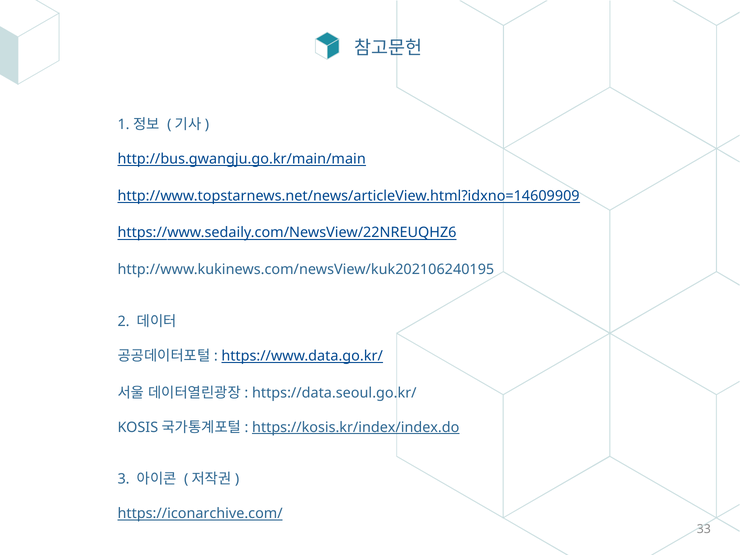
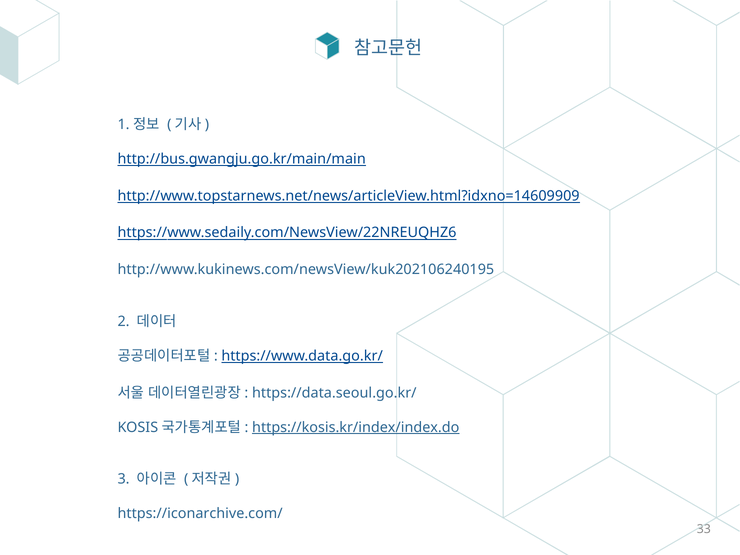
https://iconarchive.com/ underline: present -> none
